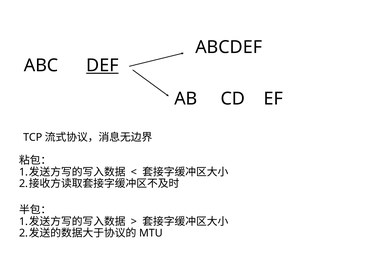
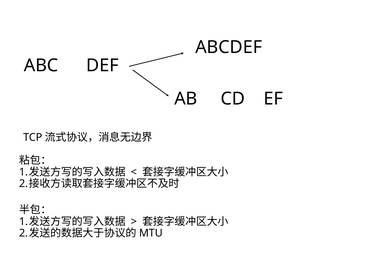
DEF underline: present -> none
